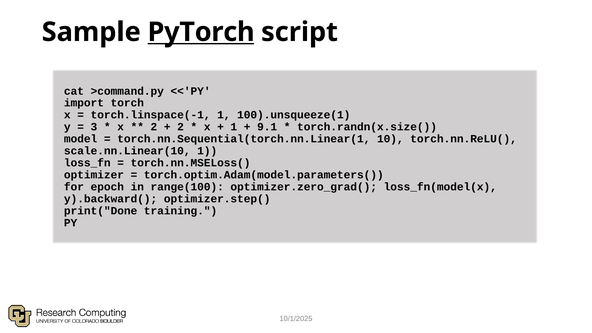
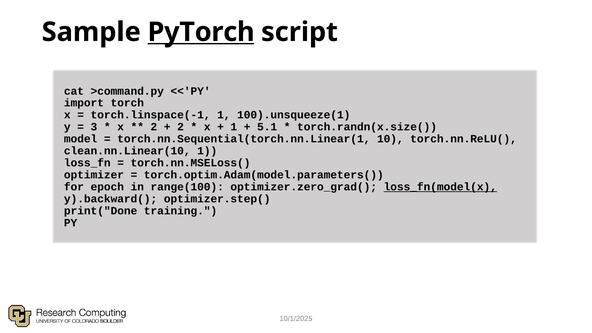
9.1: 9.1 -> 5.1
scale.nn.Linear(10: scale.nn.Linear(10 -> clean.nn.Linear(10
loss_fn(model(x underline: none -> present
